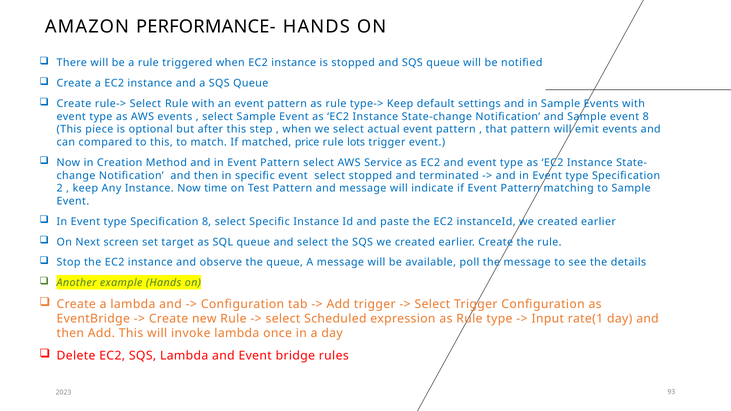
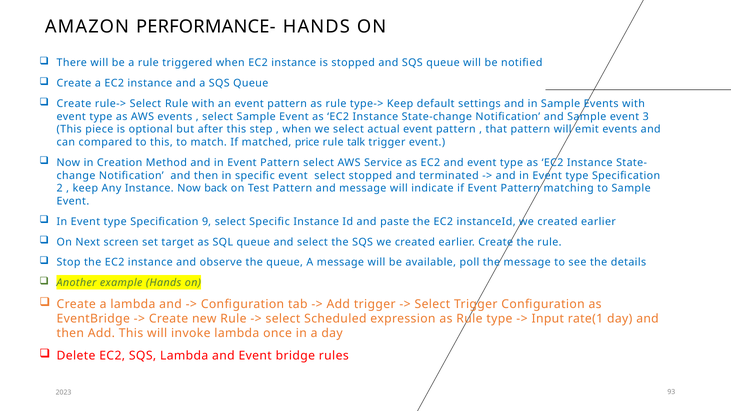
event 8: 8 -> 3
lots: lots -> talk
time: time -> back
Specification 8: 8 -> 9
